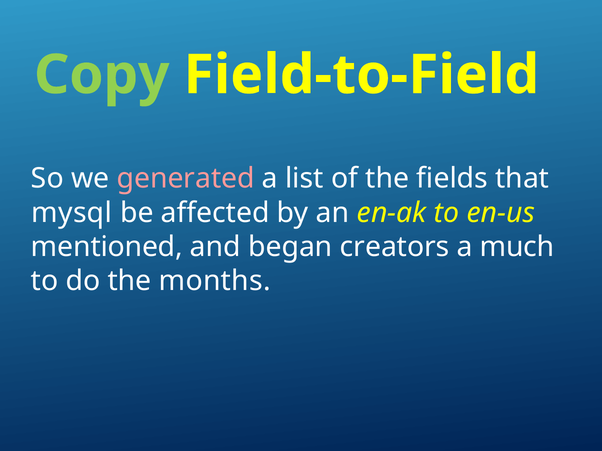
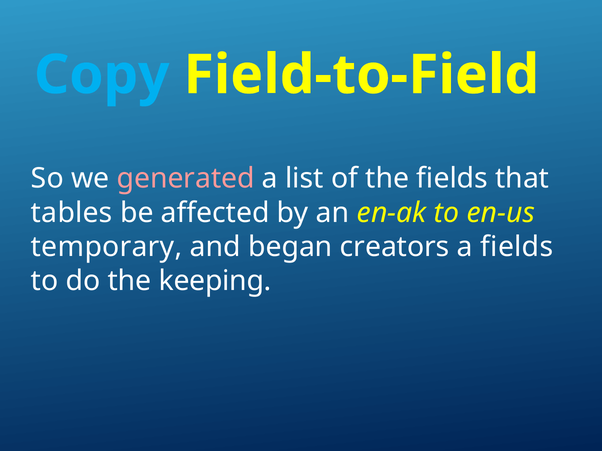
Copy colour: light green -> light blue
mysql: mysql -> tables
mentioned: mentioned -> temporary
a much: much -> fields
months: months -> keeping
